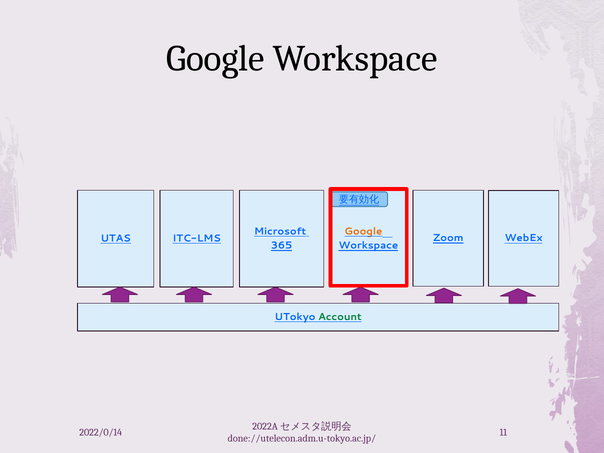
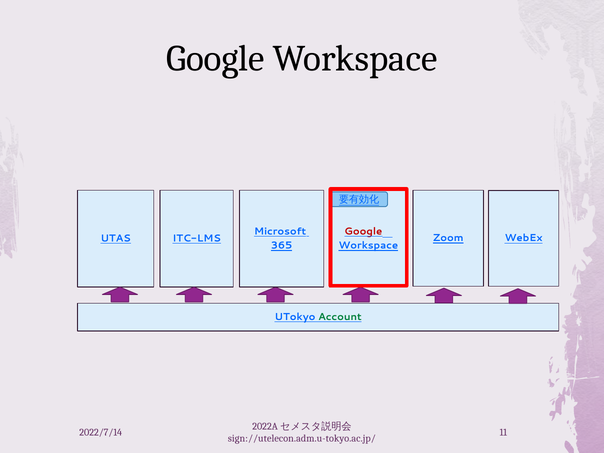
Google at (363, 231) colour: orange -> red
2022/0/14: 2022/0/14 -> 2022/7/14
done://utelecon.adm.u-tokyo.ac.jp/: done://utelecon.adm.u-tokyo.ac.jp/ -> sign://utelecon.adm.u-tokyo.ac.jp/
